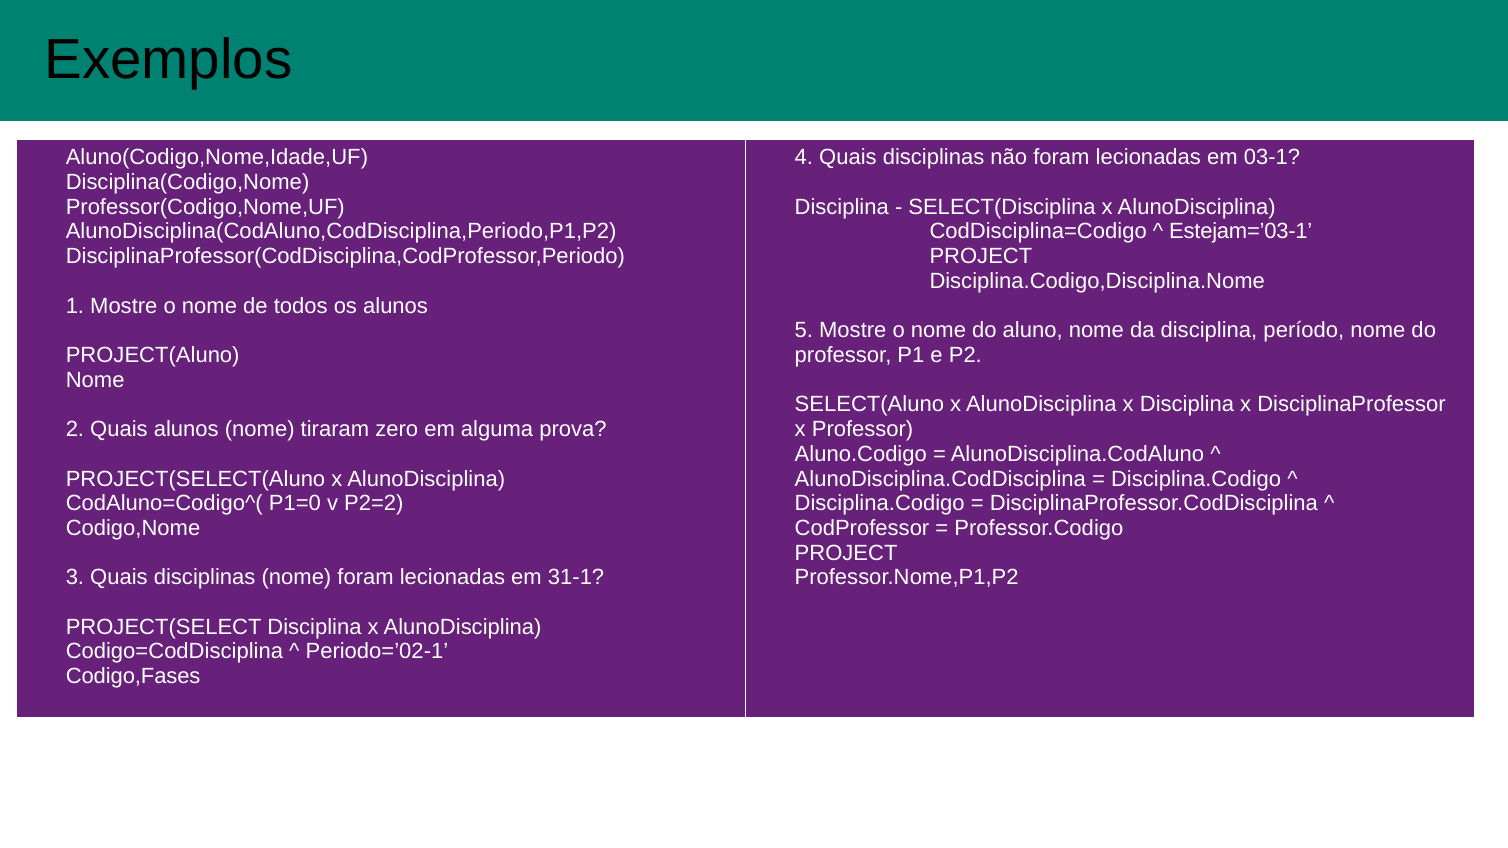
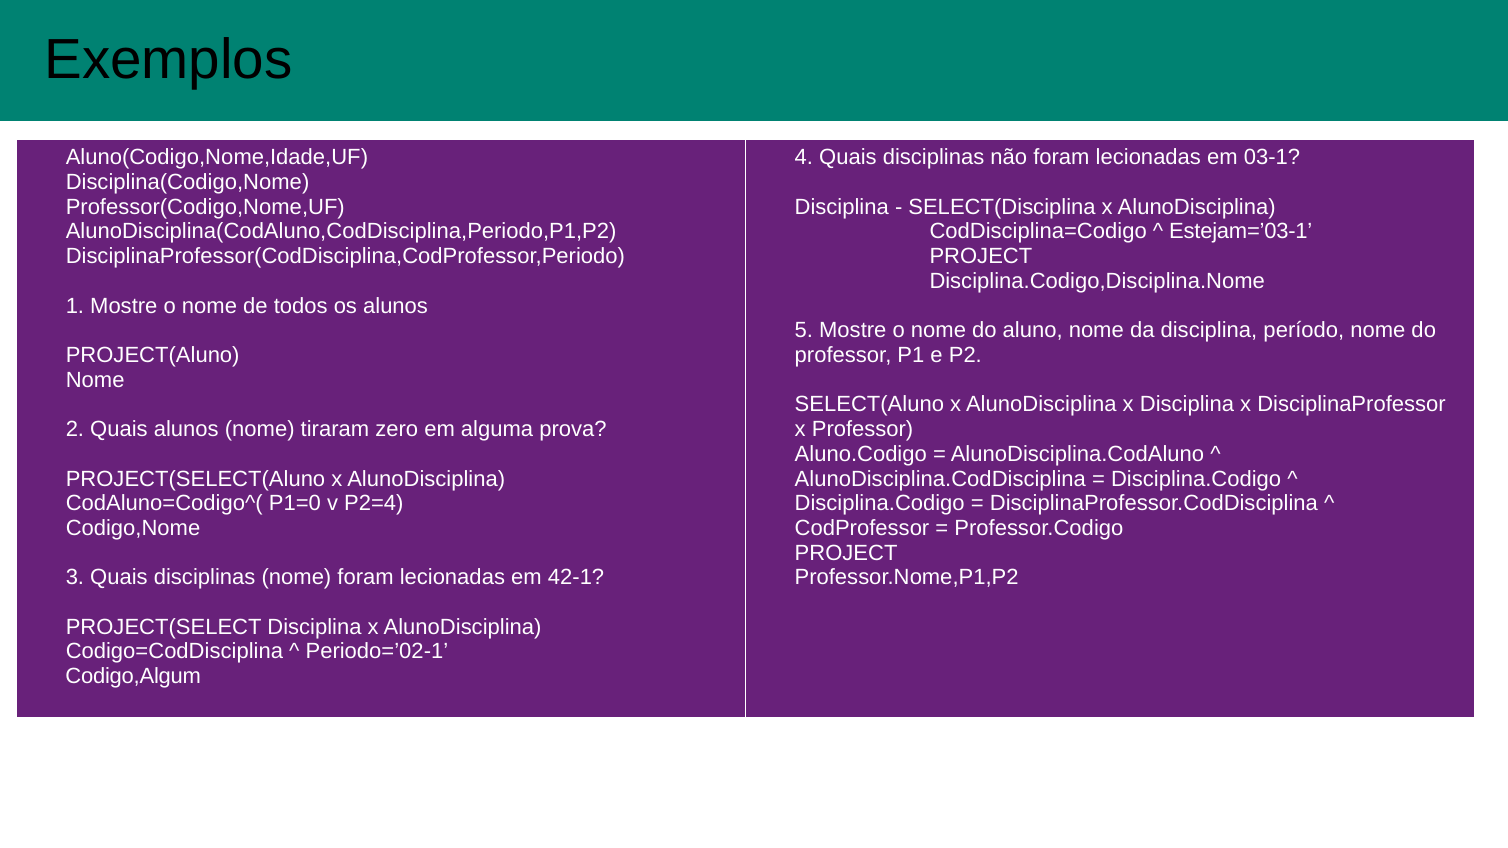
P2=2: P2=2 -> P2=4
31-1: 31-1 -> 42-1
Codigo,Fases: Codigo,Fases -> Codigo,Algum
